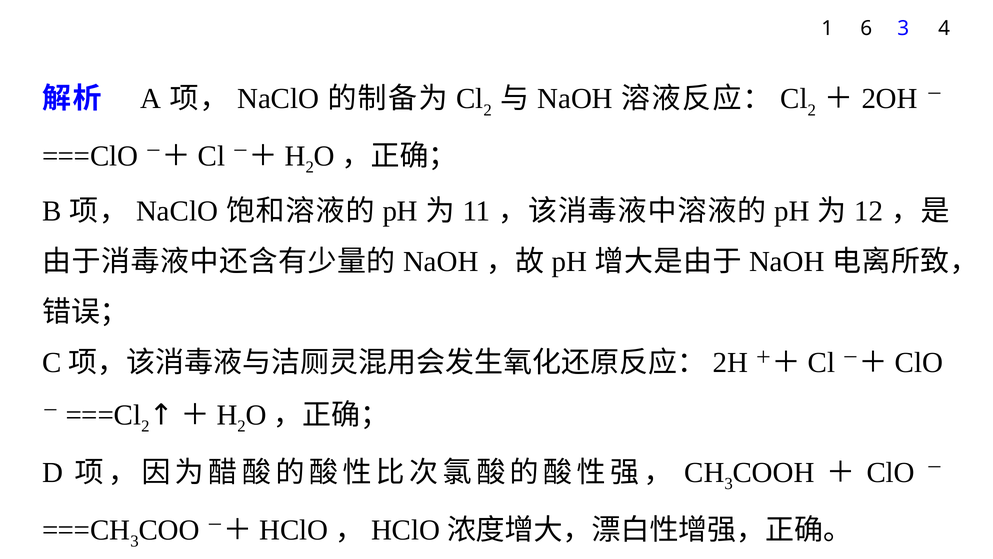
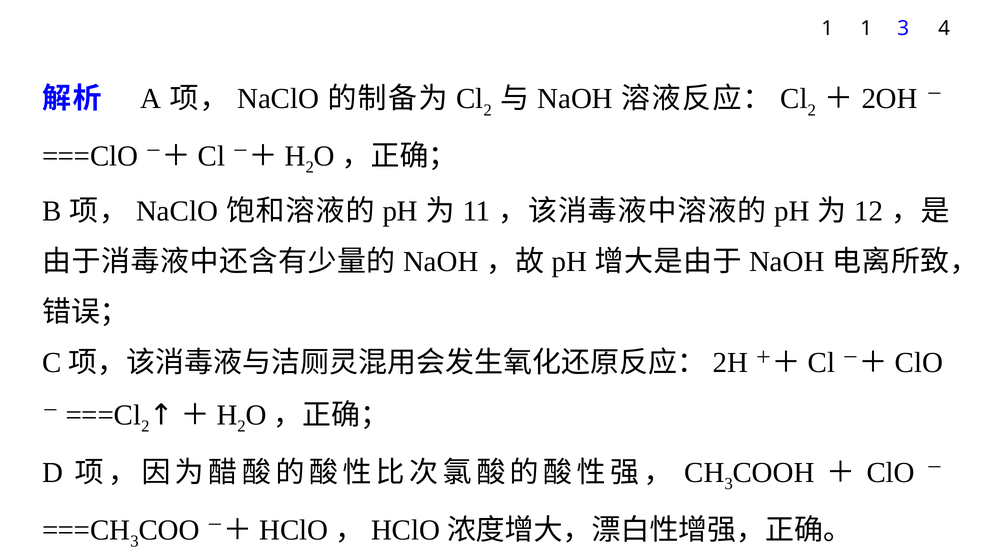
1 6: 6 -> 1
